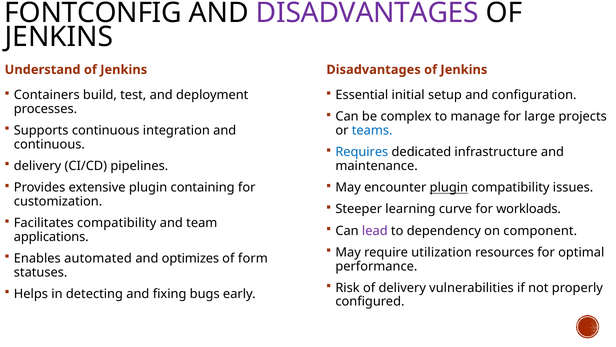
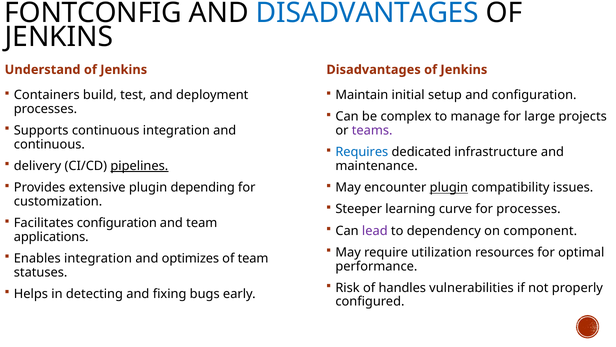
DISADVANTAGES at (367, 13) colour: purple -> blue
Essential: Essential -> Maintain
teams colour: blue -> purple
pipelines underline: none -> present
containing: containing -> depending
for workloads: workloads -> processes
Facilitates compatibility: compatibility -> configuration
Enables automated: automated -> integration
of form: form -> team
of delivery: delivery -> handles
